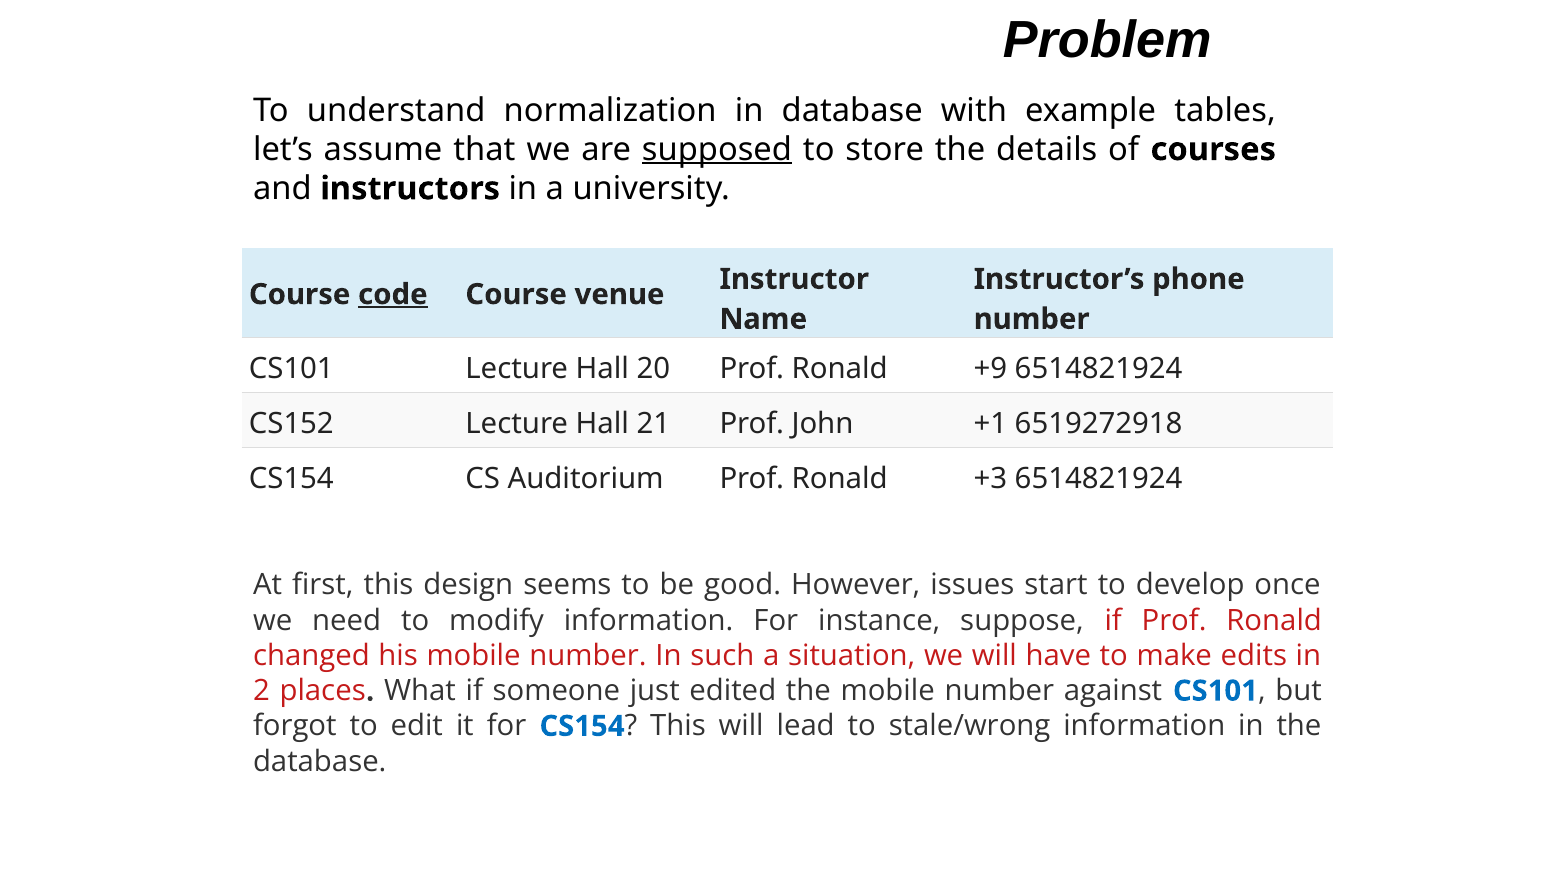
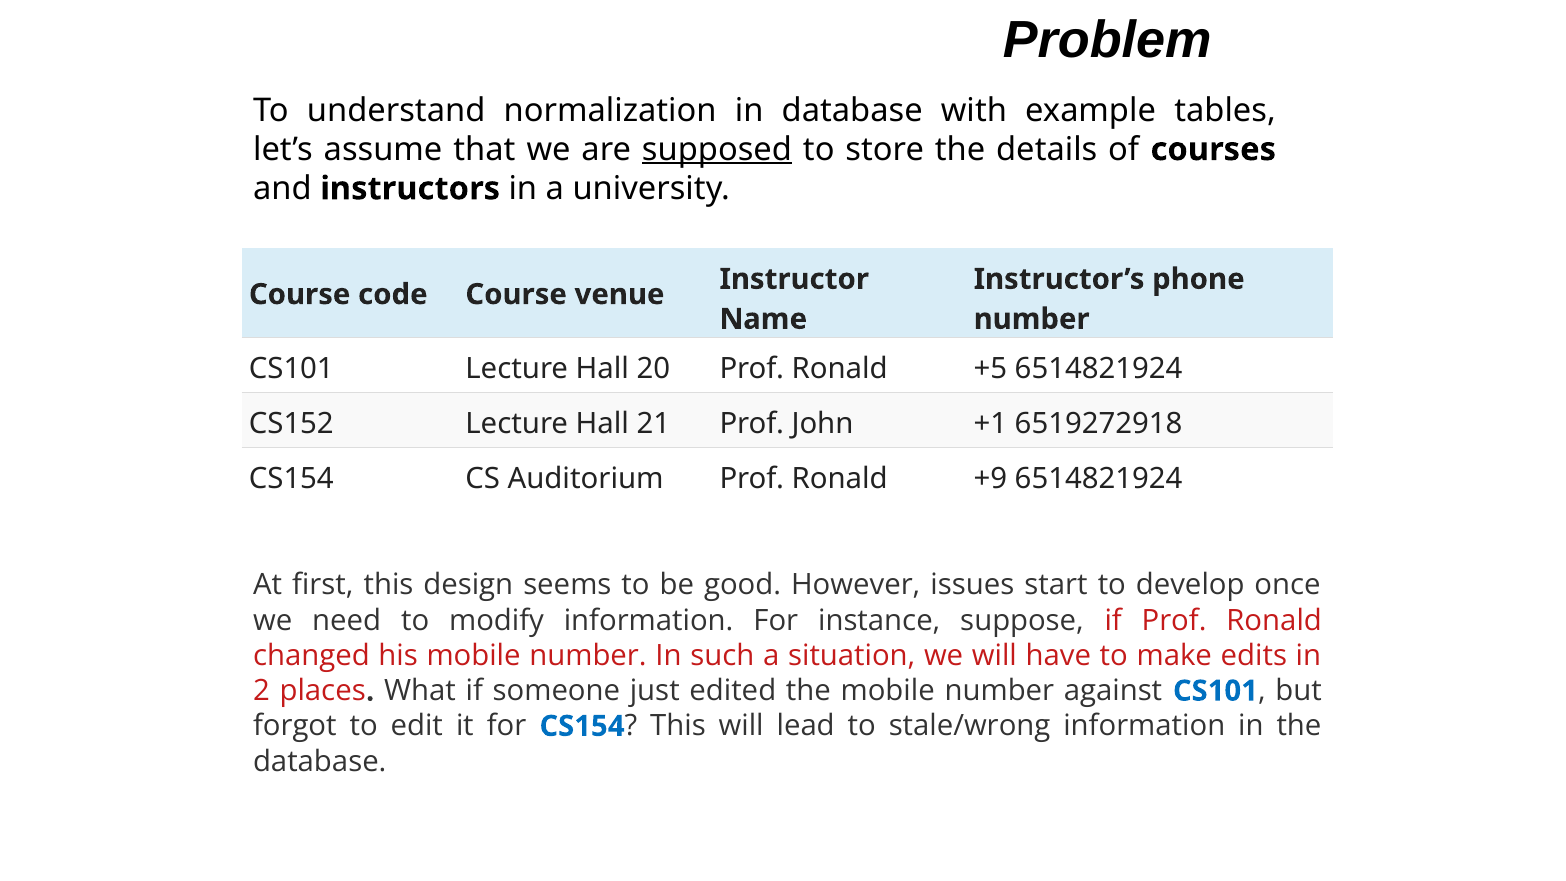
code underline: present -> none
+9: +9 -> +5
+3: +3 -> +9
